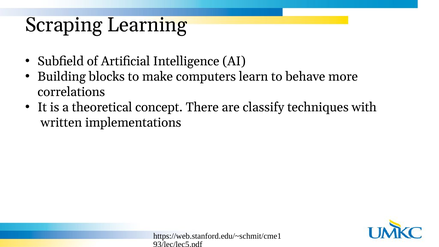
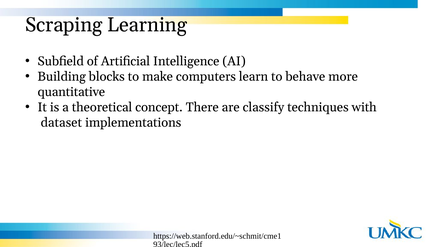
correlations: correlations -> quantitative
written: written -> dataset
